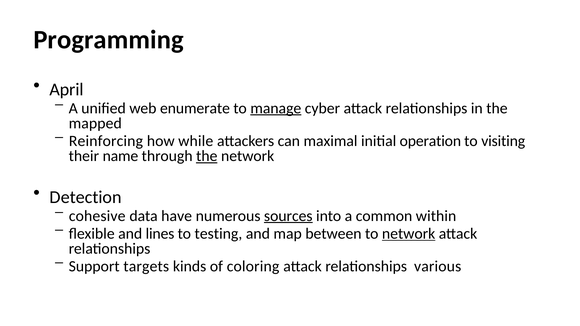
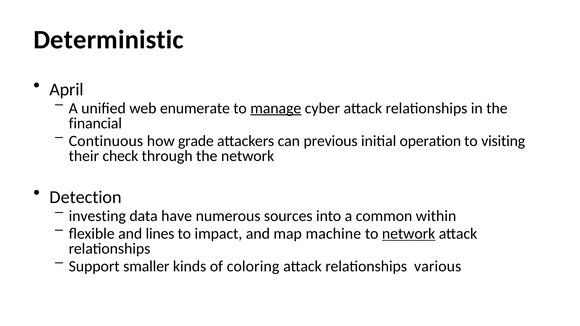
Programming: Programming -> Deterministic
mapped: mapped -> financial
Reinforcing: Reinforcing -> Continuous
while: while -> grade
maximal: maximal -> previous
name: name -> check
the at (207, 156) underline: present -> none
cohesive: cohesive -> investing
sources underline: present -> none
testing: testing -> impact
between: between -> machine
targets: targets -> smaller
